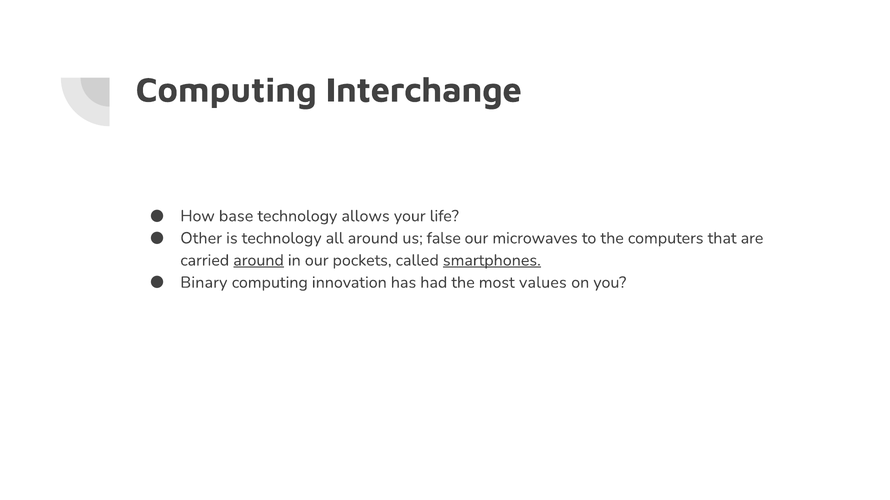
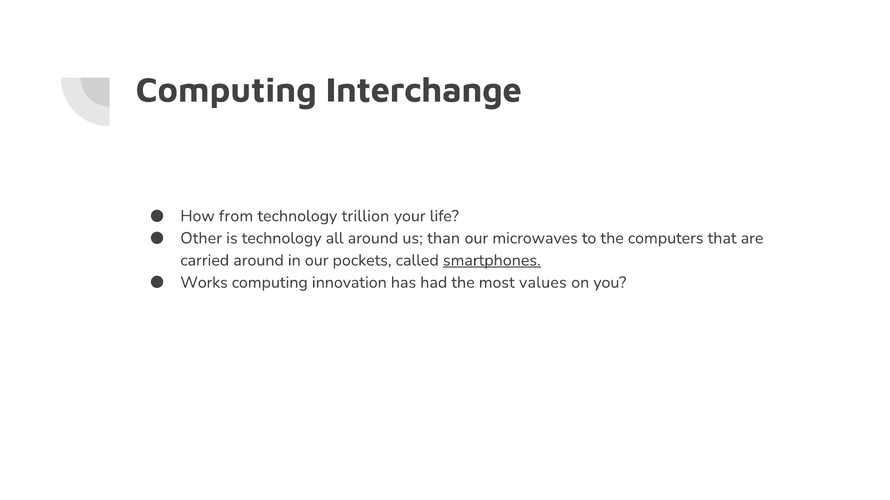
base: base -> from
allows: allows -> trillion
false: false -> than
around at (259, 261) underline: present -> none
Binary: Binary -> Works
